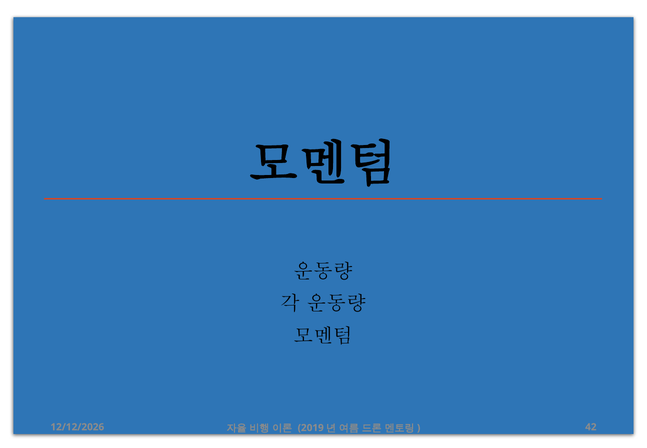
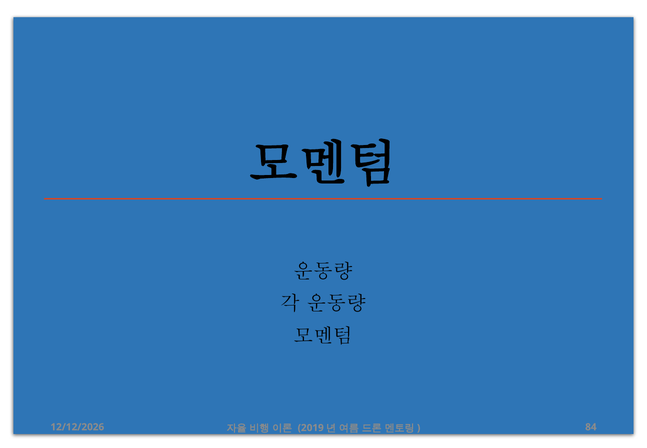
42: 42 -> 84
